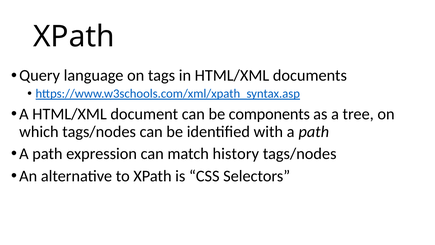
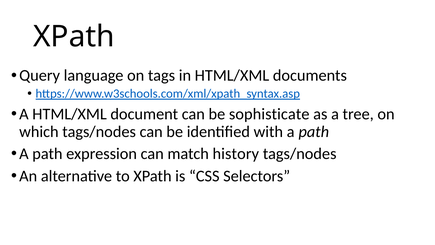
components: components -> sophisticate
